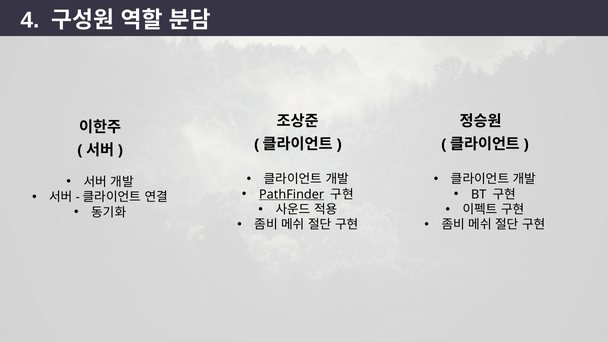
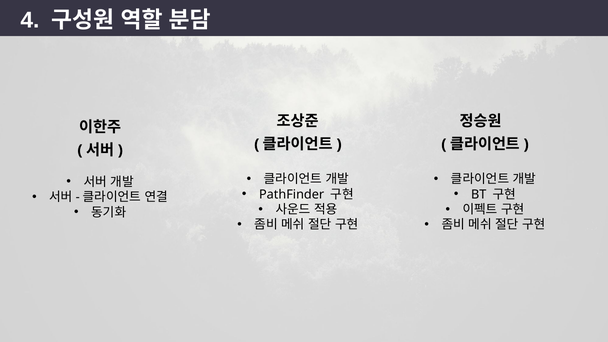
PathFinder underline: present -> none
